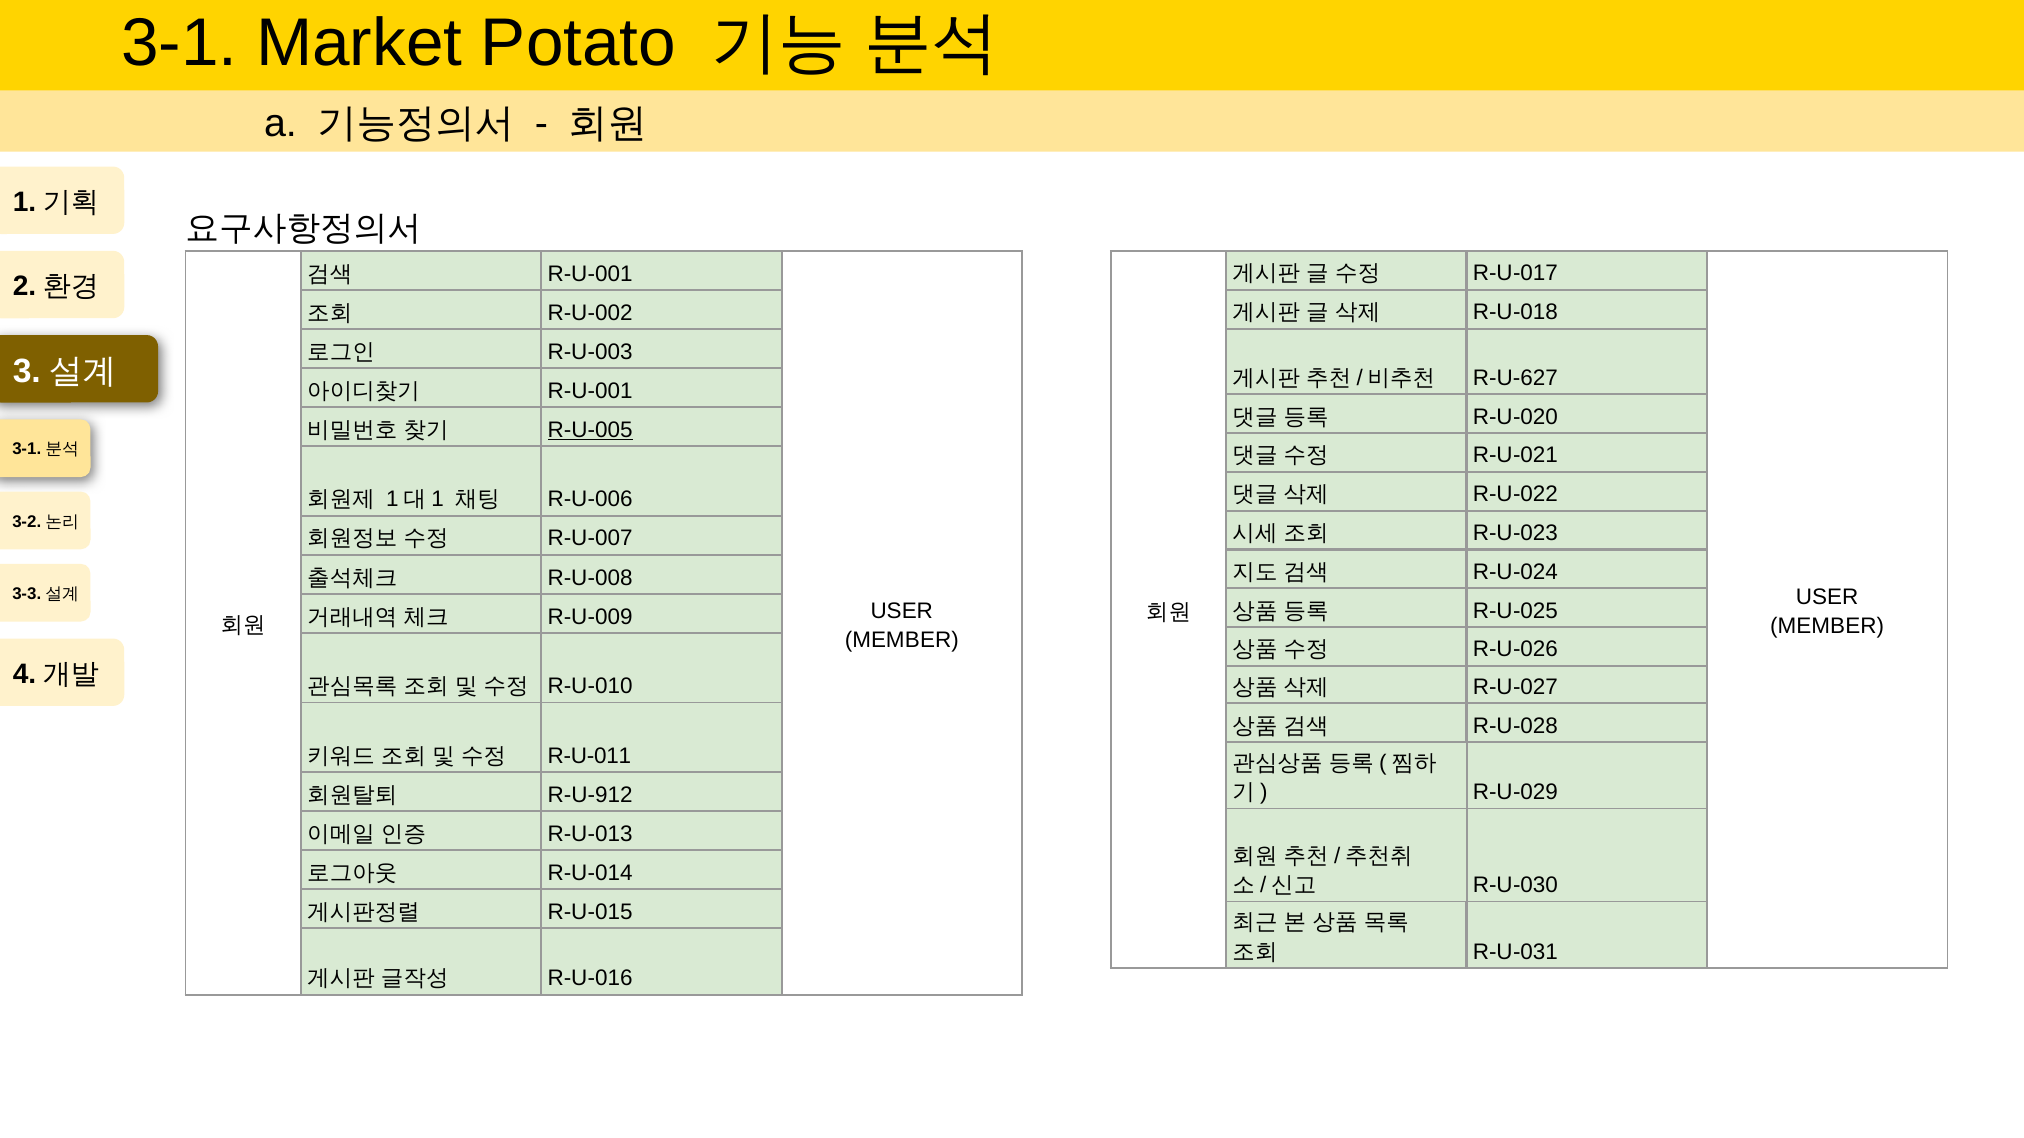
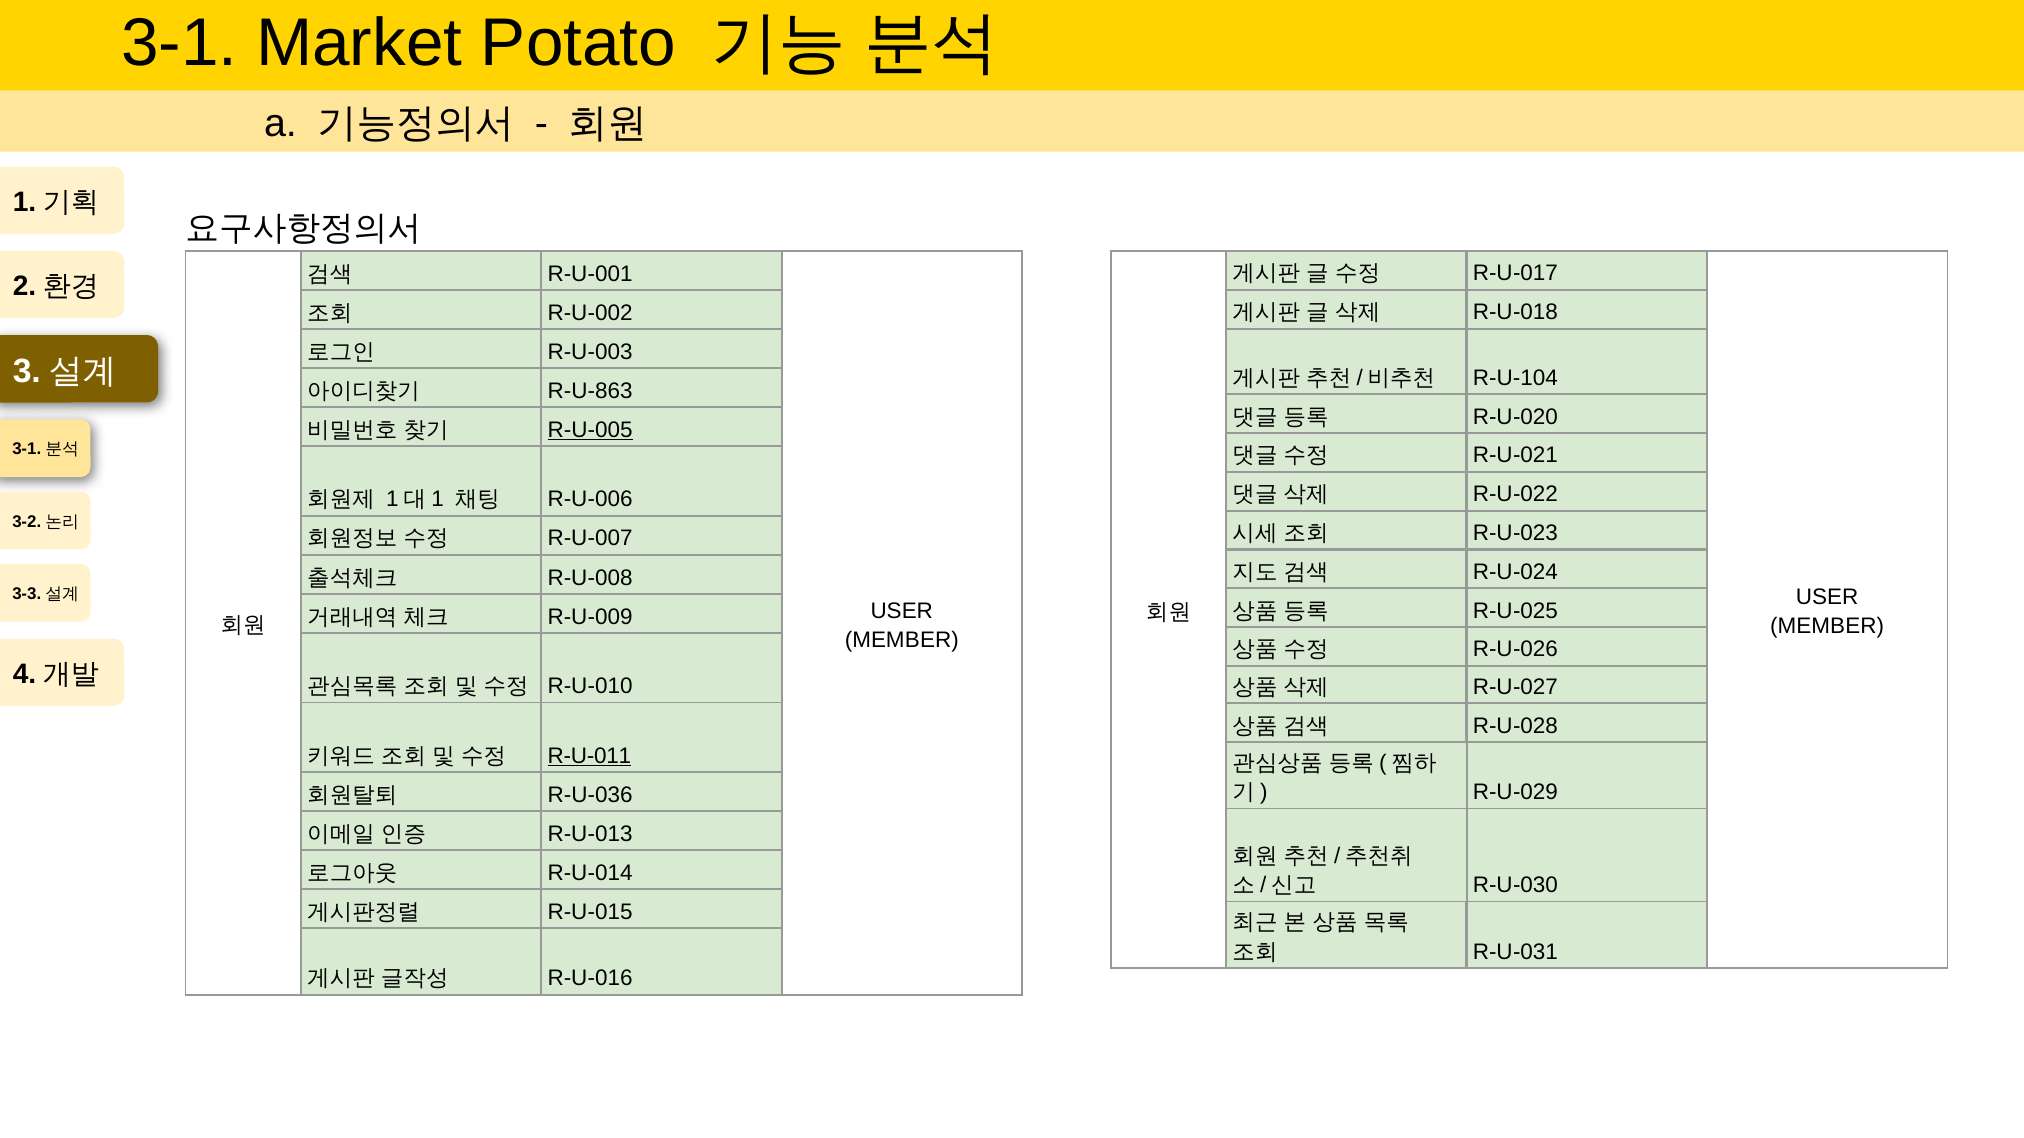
R-U-627: R-U-627 -> R-U-104
R-U-001 at (590, 391): R-U-001 -> R-U-863
R-U-011 underline: none -> present
R-U-912: R-U-912 -> R-U-036
